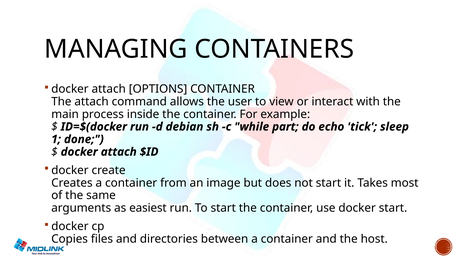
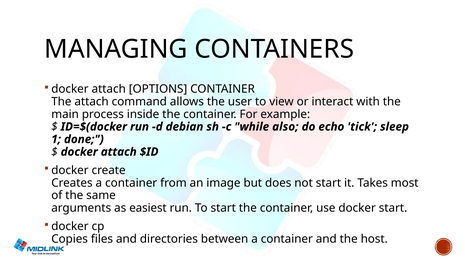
part: part -> also
